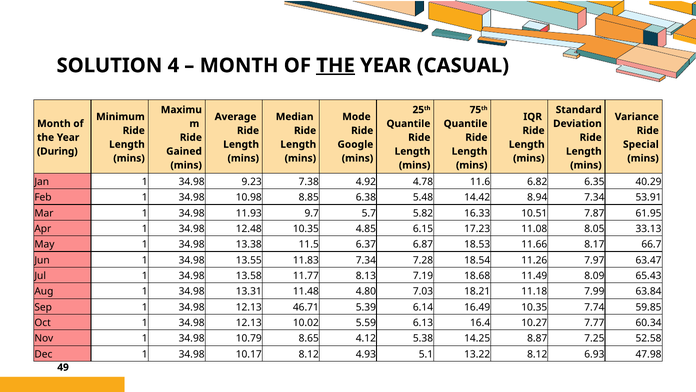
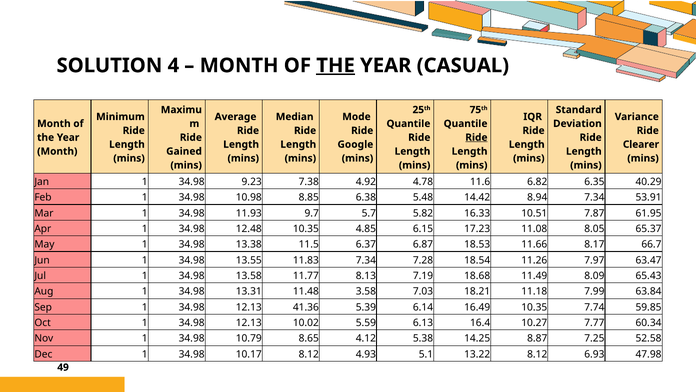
Ride at (476, 137) underline: none -> present
Special: Special -> Clearer
During at (57, 151): During -> Month
33.13: 33.13 -> 65.37
4.80: 4.80 -> 3.58
46.71: 46.71 -> 41.36
